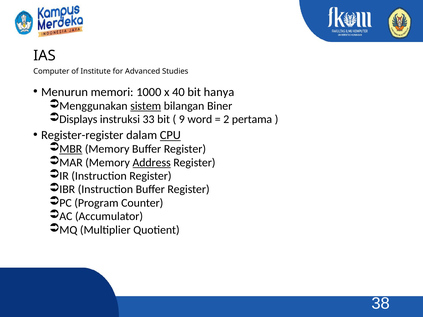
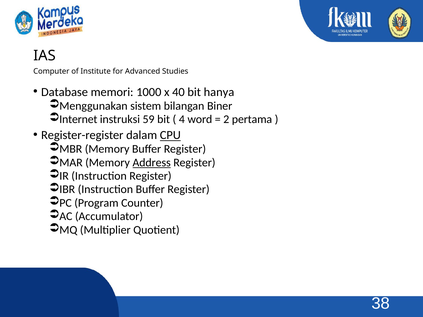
Menurun: Menurun -> Database
sistem underline: present -> none
Displays: Displays -> Internet
33: 33 -> 59
9: 9 -> 4
MBR underline: present -> none
